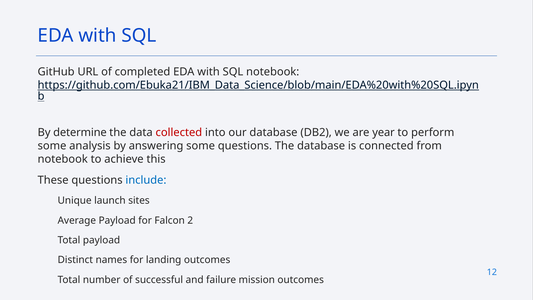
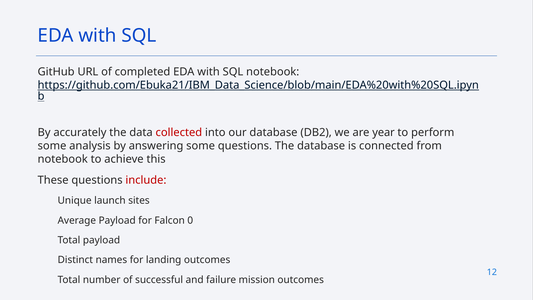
determine: determine -> accurately
include colour: blue -> red
2: 2 -> 0
